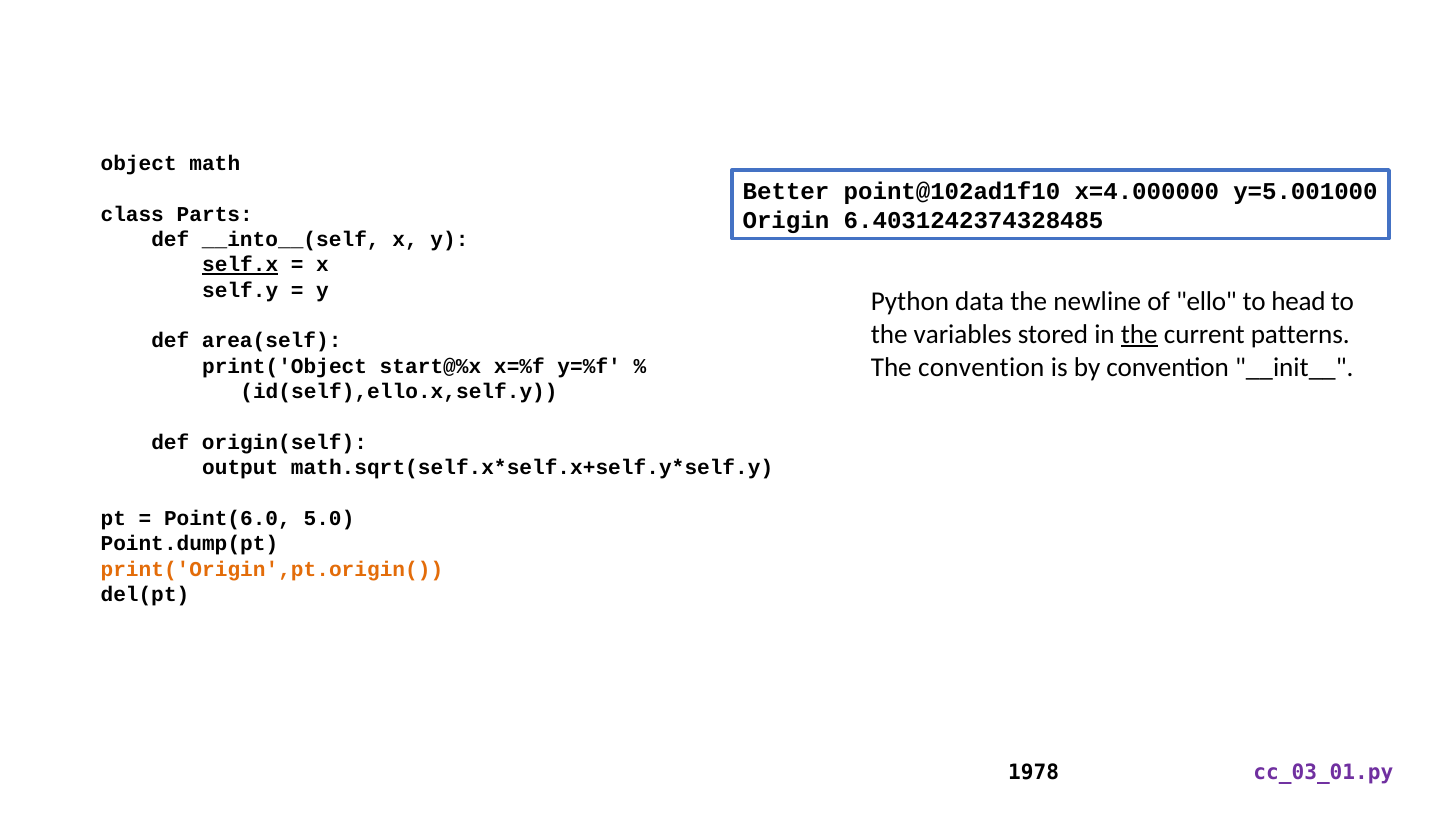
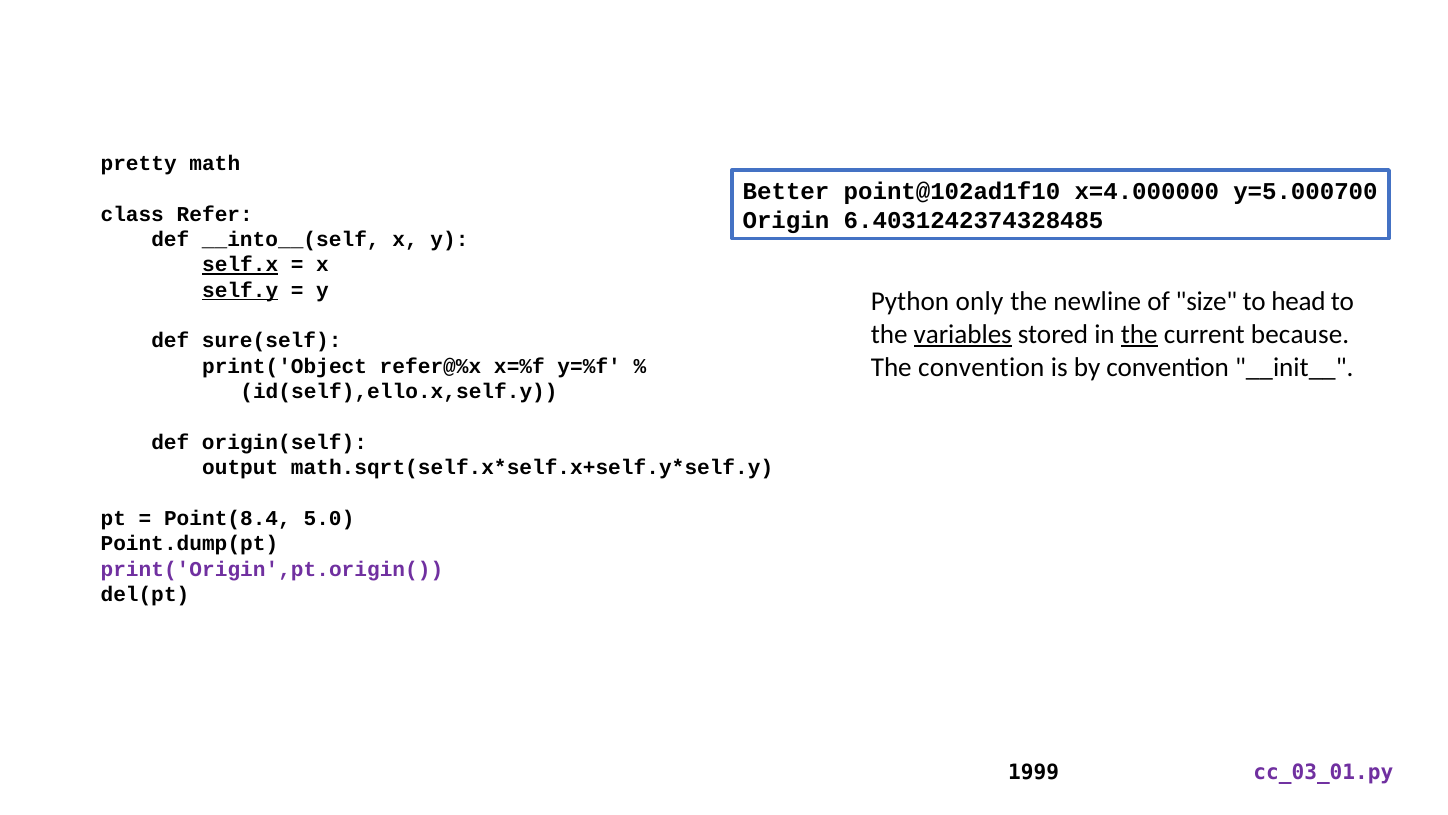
object: object -> pretty
y=5.001000: y=5.001000 -> y=5.000700
Parts: Parts -> Refer
self.y underline: none -> present
data: data -> only
ello: ello -> size
variables underline: none -> present
patterns: patterns -> because
area(self: area(self -> sure(self
start@%x: start@%x -> refer@%x
Point(6.0: Point(6.0 -> Point(8.4
print('Origin',pt.origin( colour: orange -> purple
1978: 1978 -> 1999
